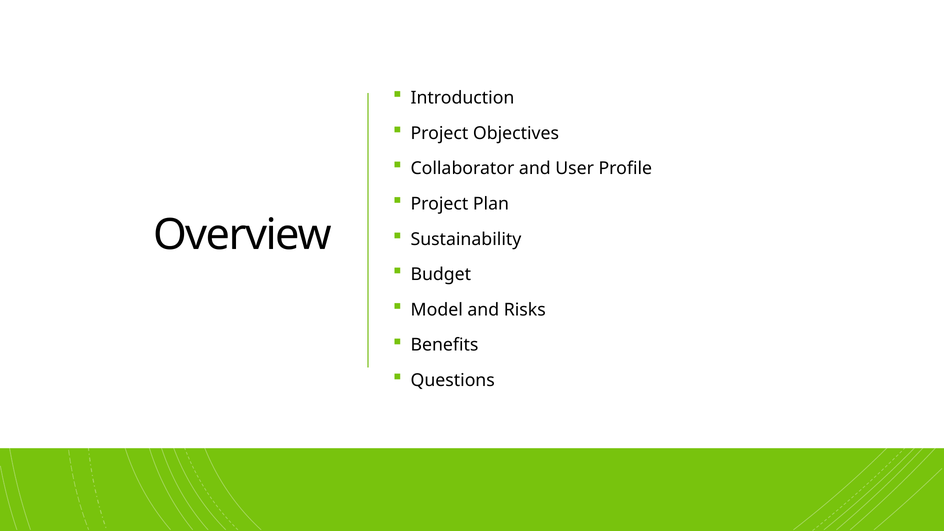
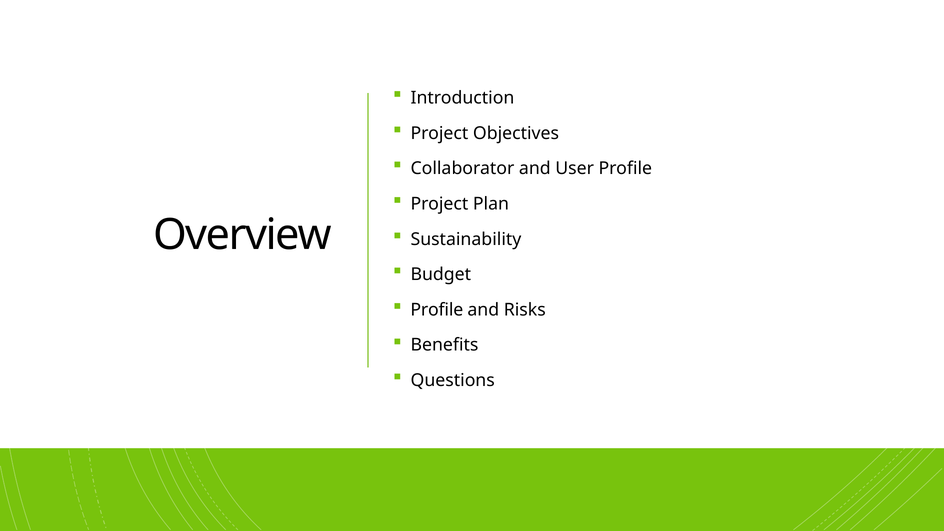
Model at (437, 310): Model -> Profile
